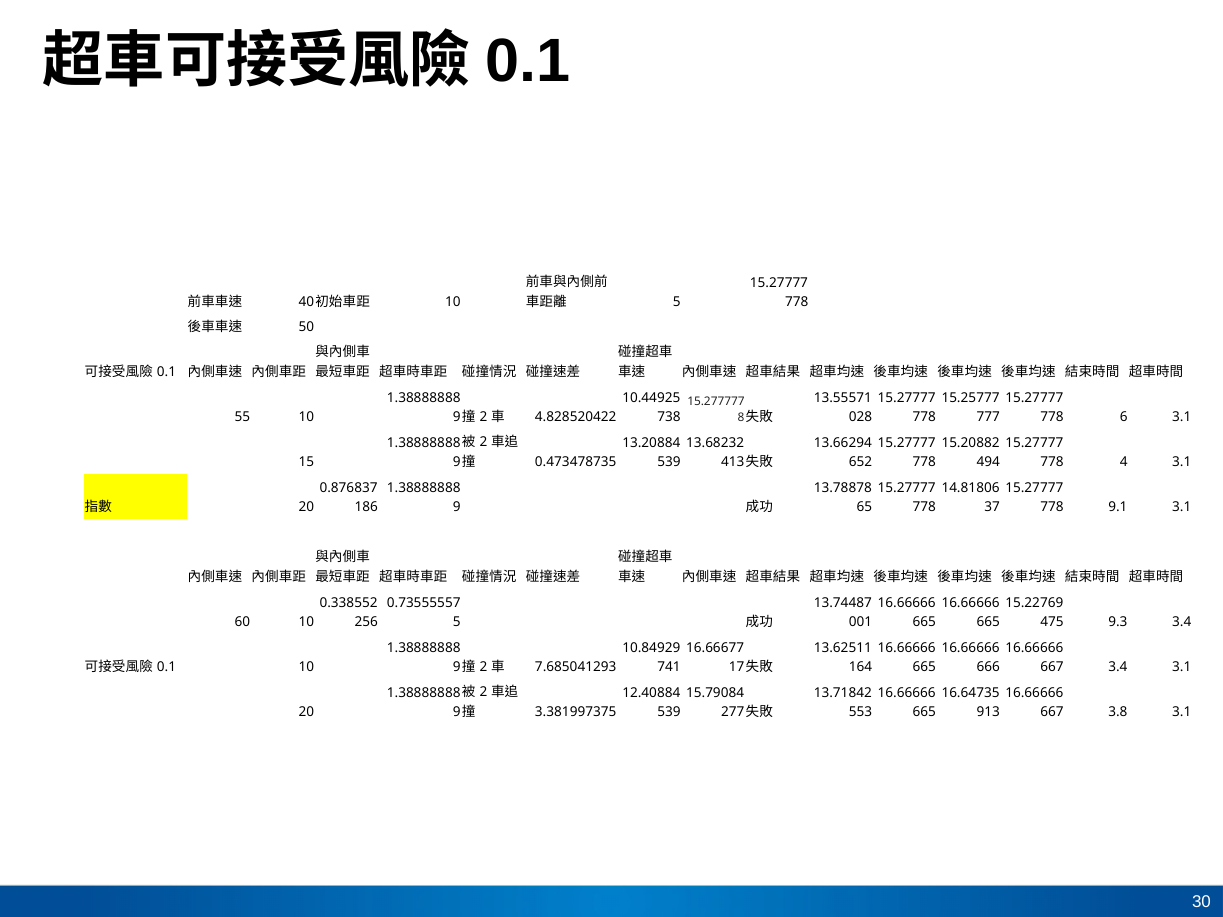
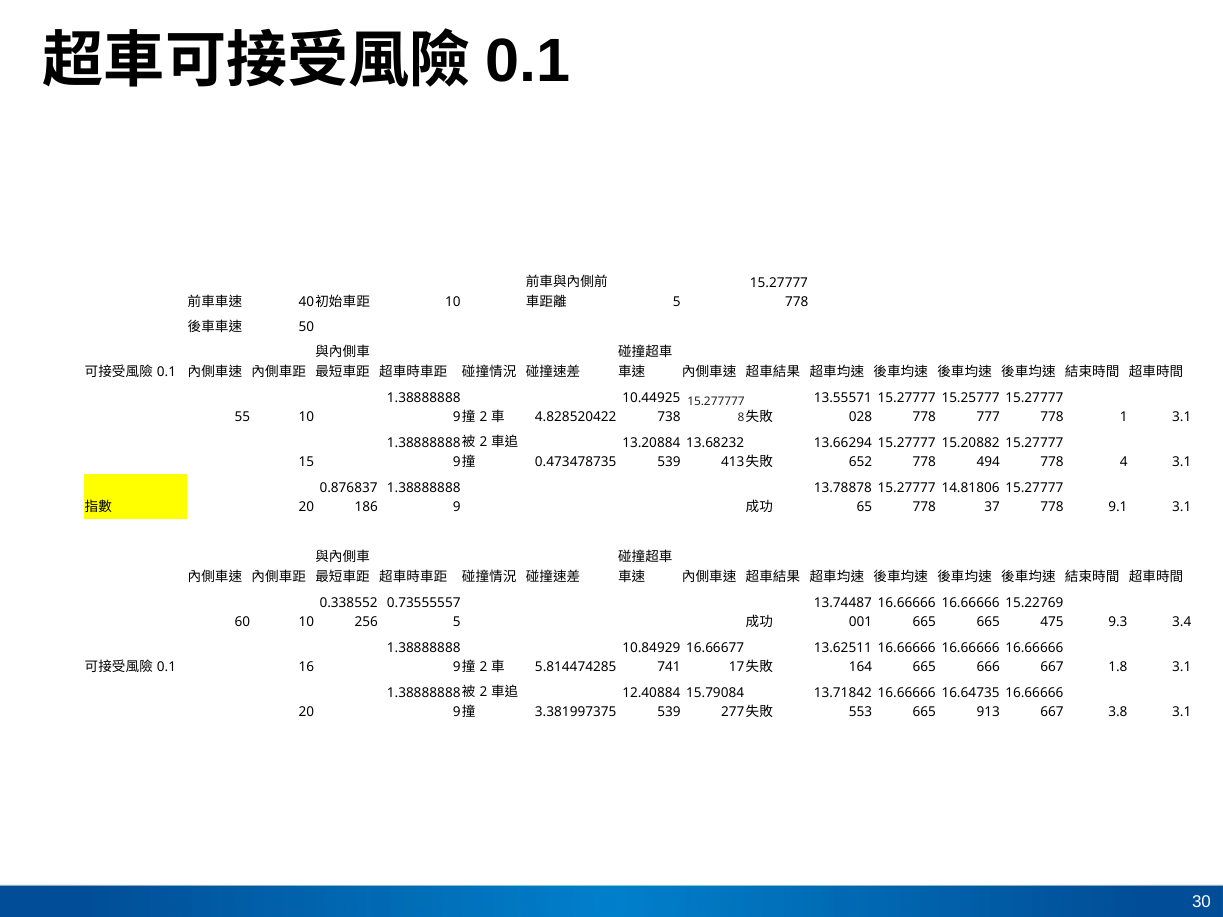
6: 6 -> 1
10 at (306, 667): 10 -> 16
7.685041293: 7.685041293 -> 5.814474285
3.4 at (1118, 667): 3.4 -> 1.8
